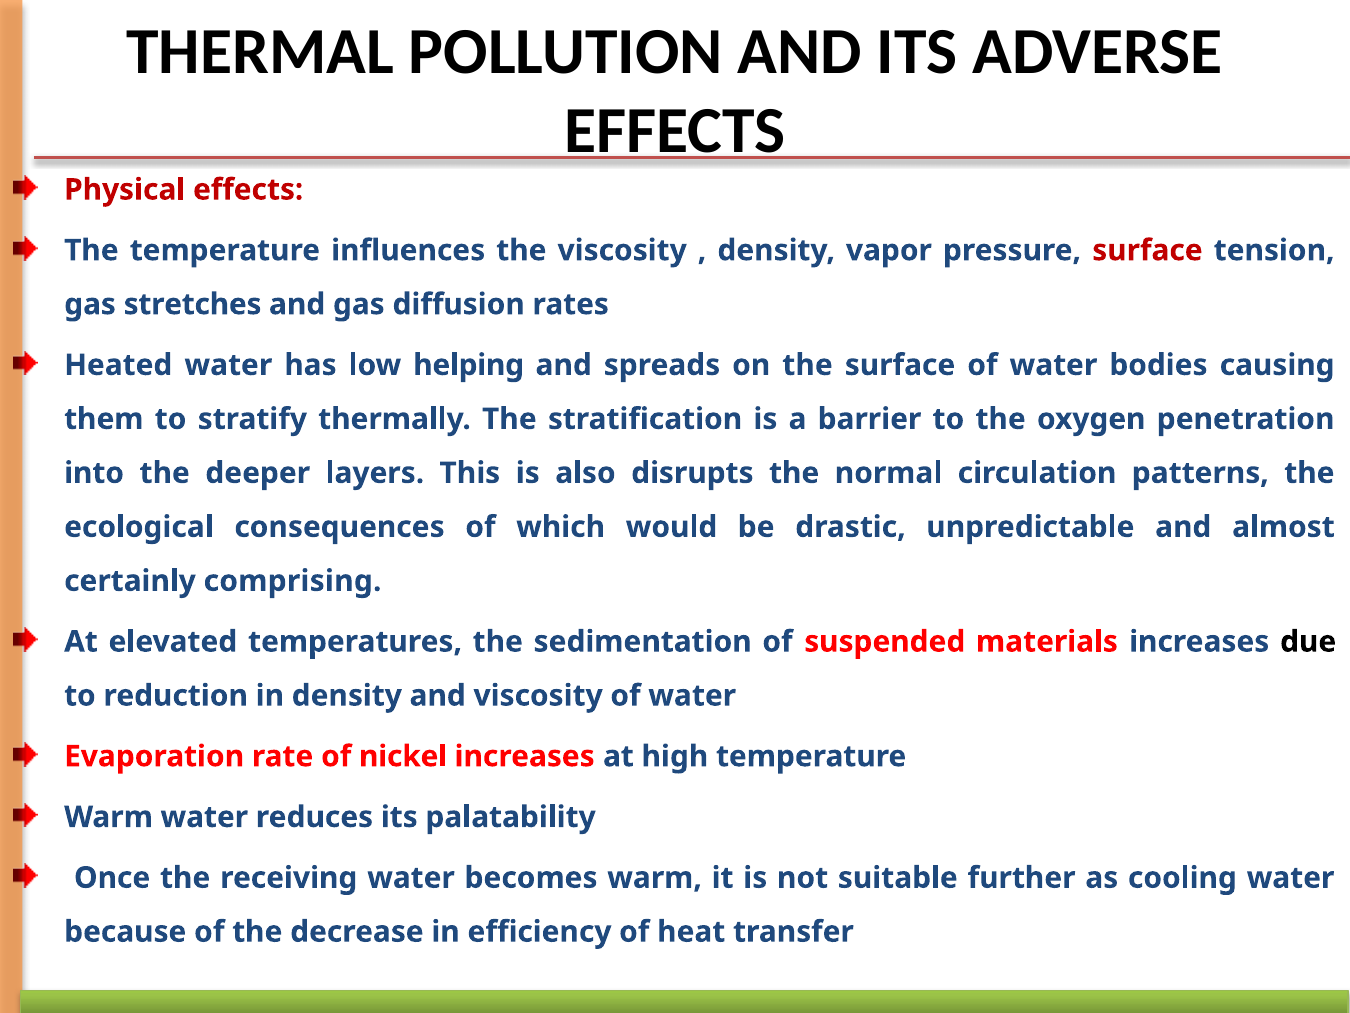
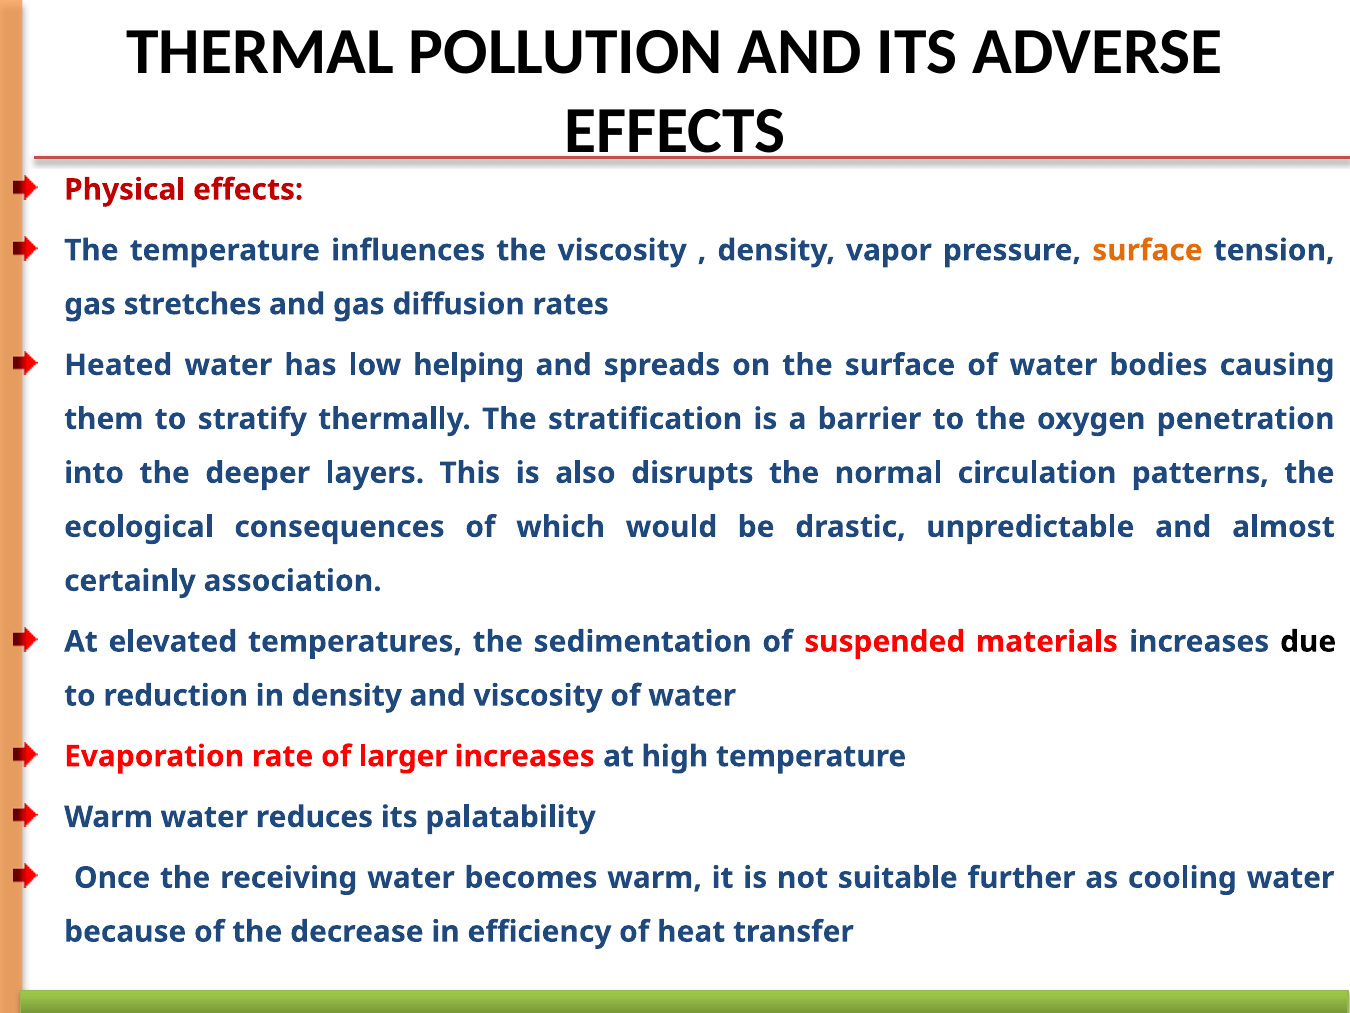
surface at (1147, 250) colour: red -> orange
comprising: comprising -> association
nickel: nickel -> larger
